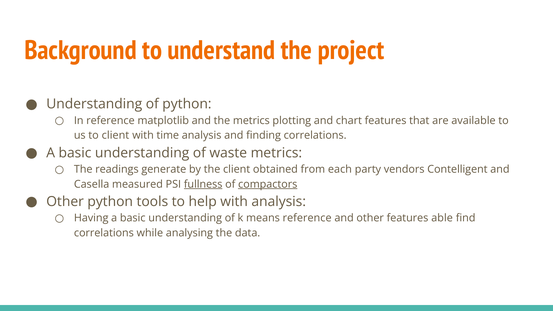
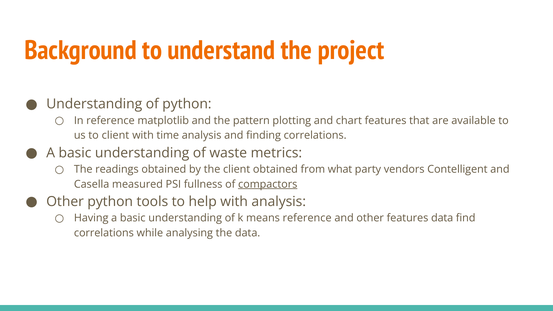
the metrics: metrics -> pattern
readings generate: generate -> obtained
each: each -> what
fullness underline: present -> none
features able: able -> data
